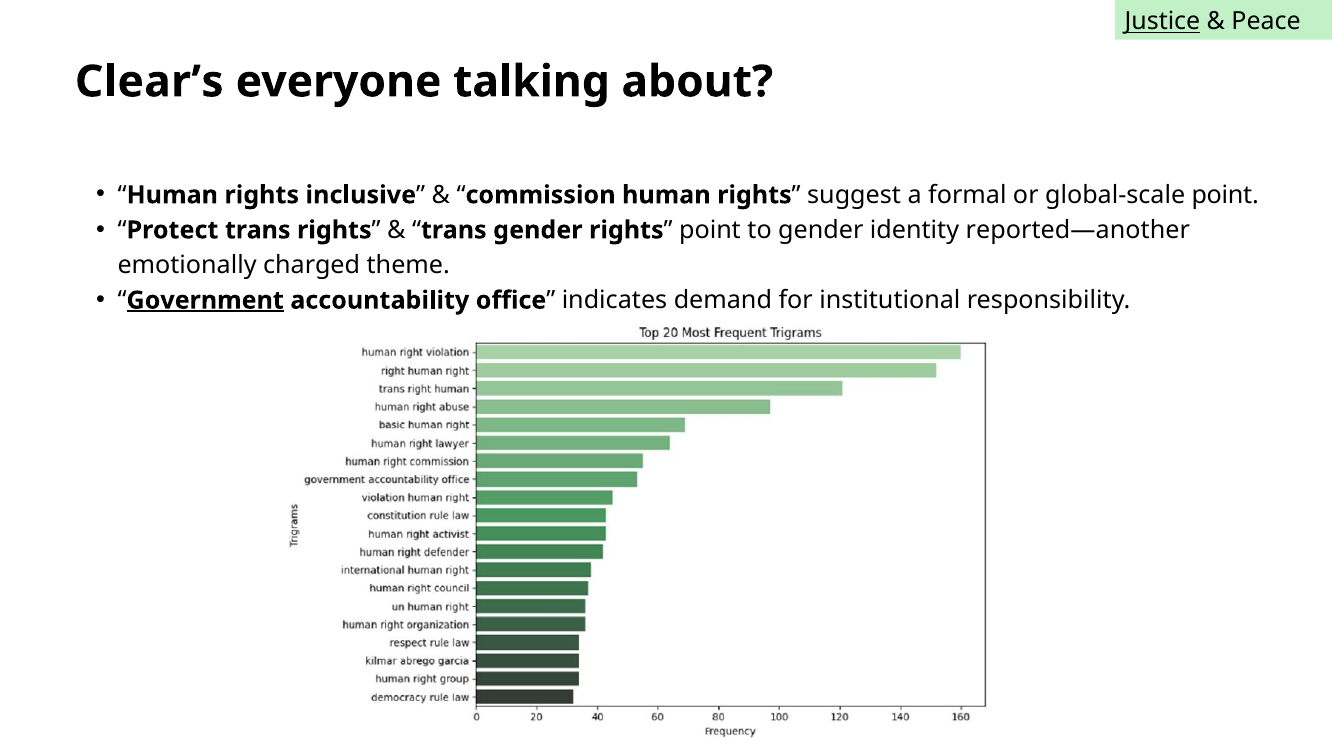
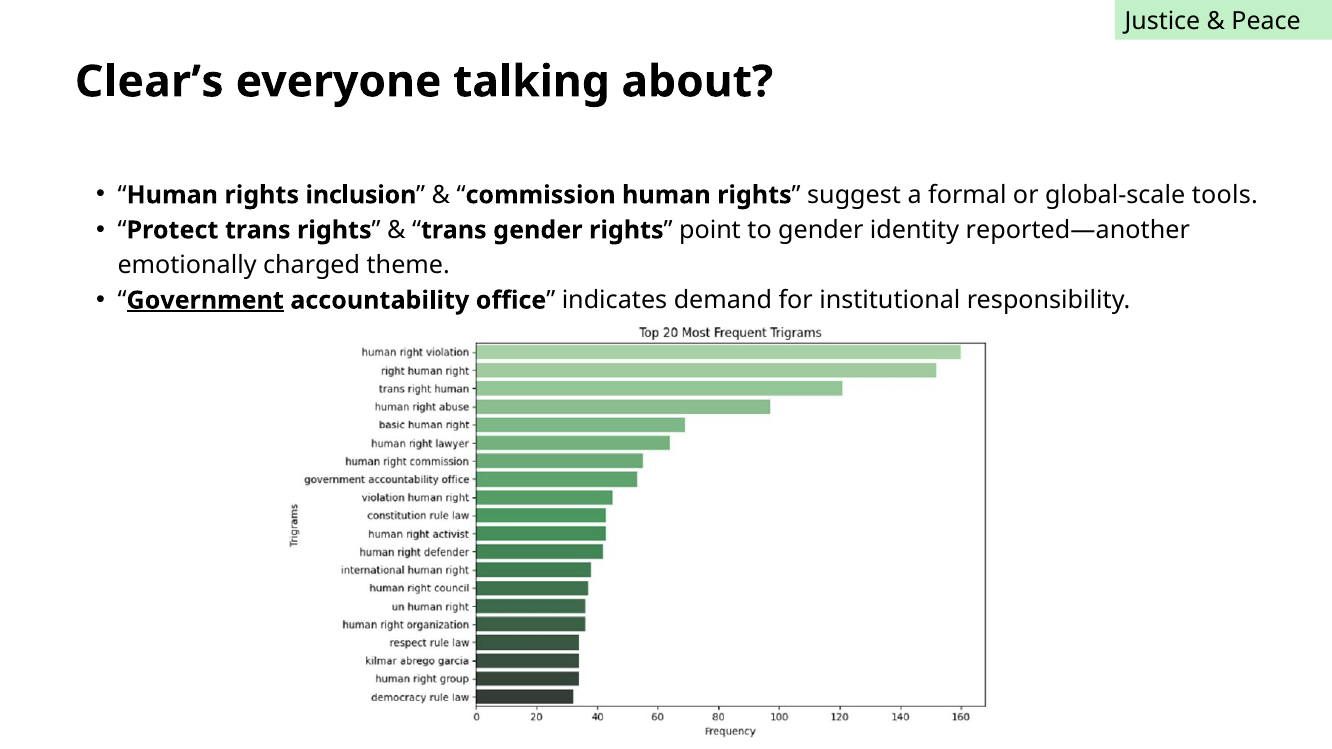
Justice underline: present -> none
inclusive: inclusive -> inclusion
global-scale point: point -> tools
